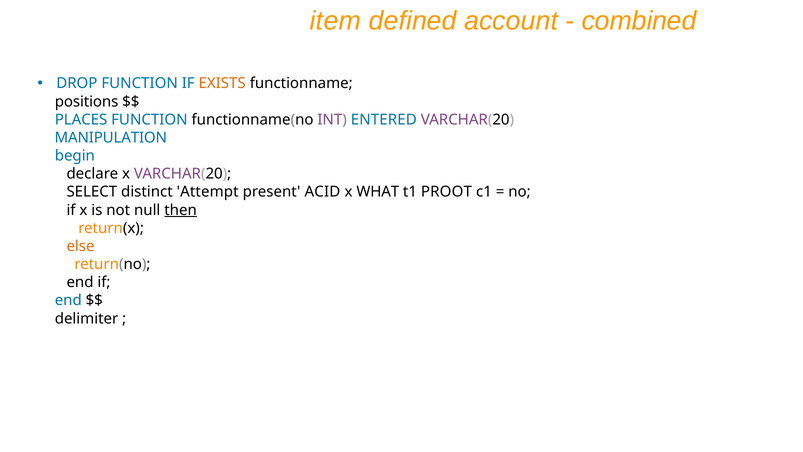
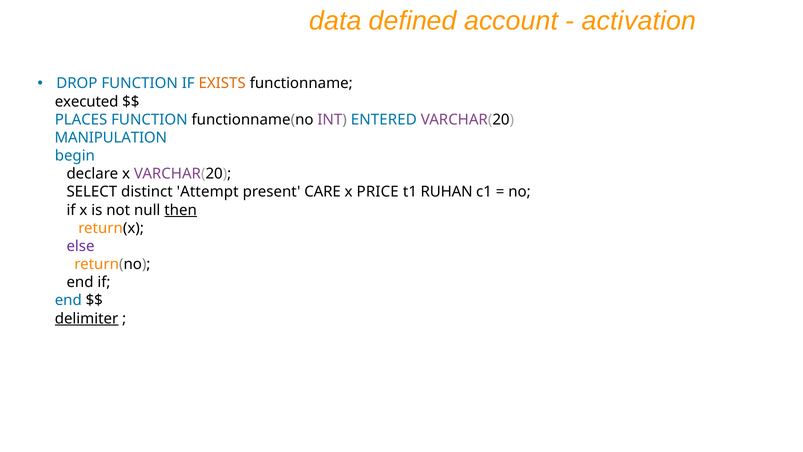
item: item -> data
combined: combined -> activation
positions: positions -> executed
ACID: ACID -> CARE
WHAT: WHAT -> PRICE
PROOT: PROOT -> RUHAN
else colour: orange -> purple
delimiter underline: none -> present
